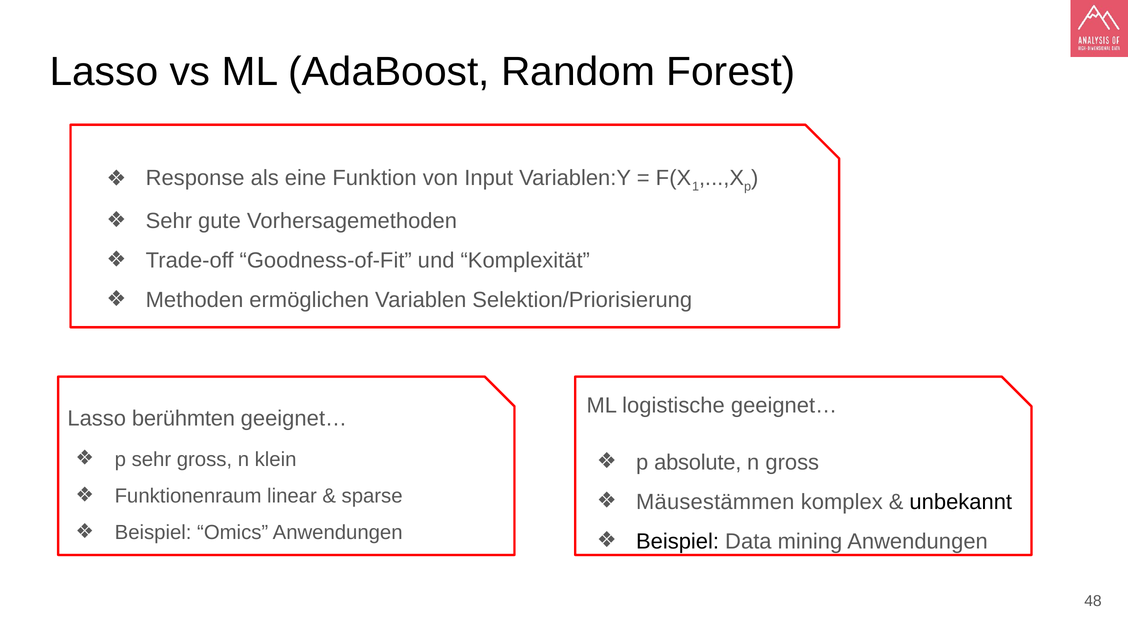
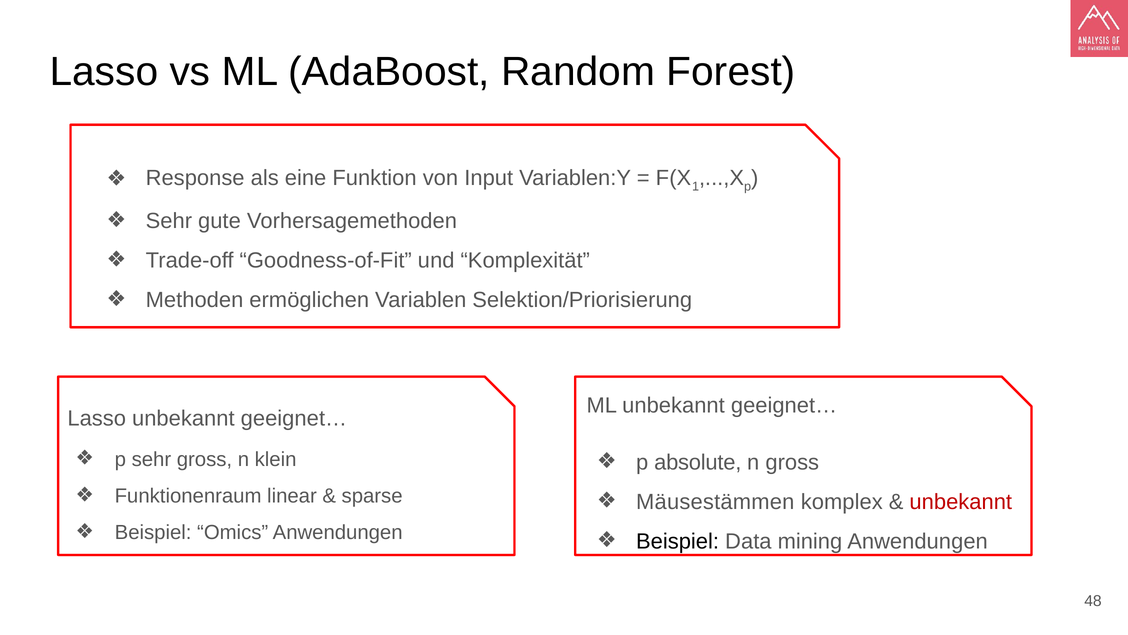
ML logistische: logistische -> unbekannt
Lasso berühmten: berühmten -> unbekannt
unbekannt at (961, 501) colour: black -> red
